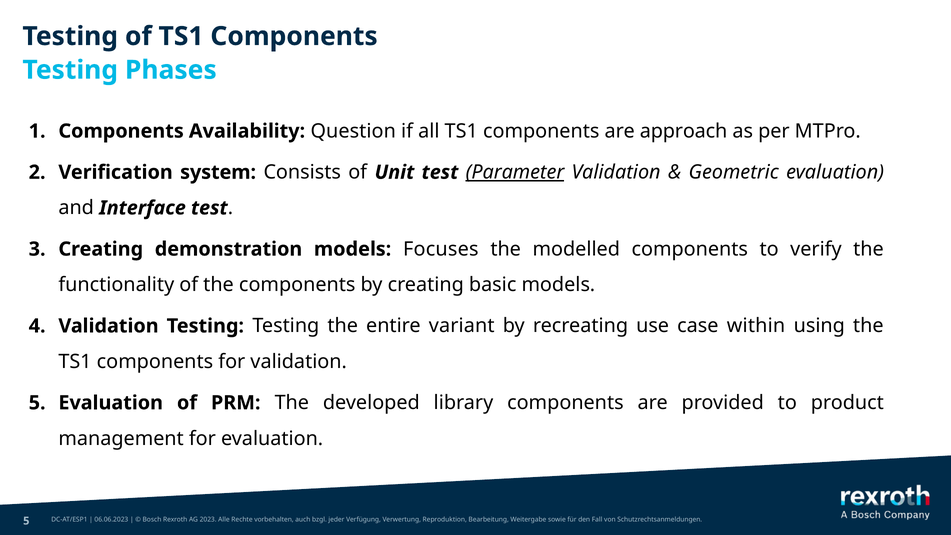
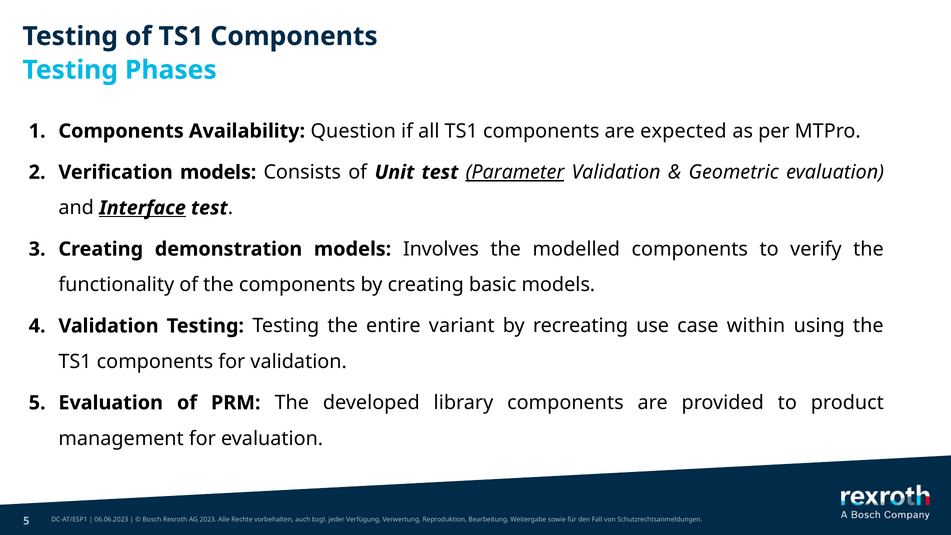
approach: approach -> expected
Verification system: system -> models
Interface underline: none -> present
Focuses: Focuses -> Involves
